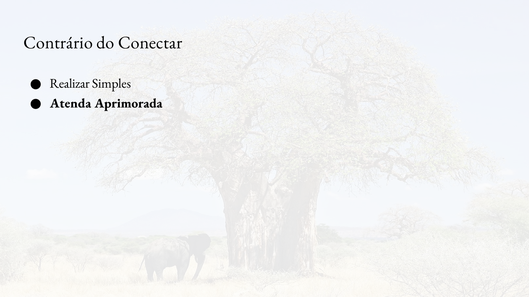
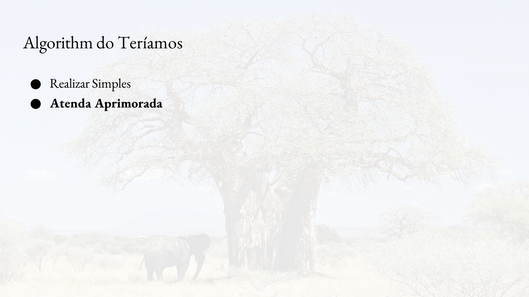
Contrário: Contrário -> Algorithm
Conectar: Conectar -> Teríamos
